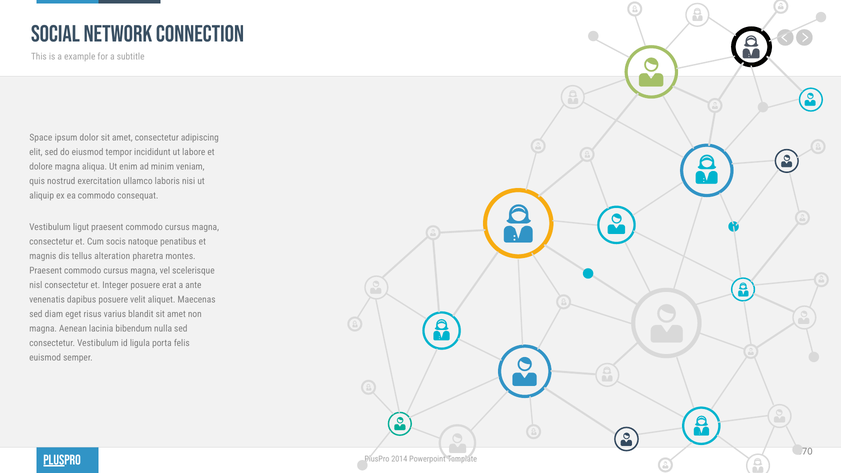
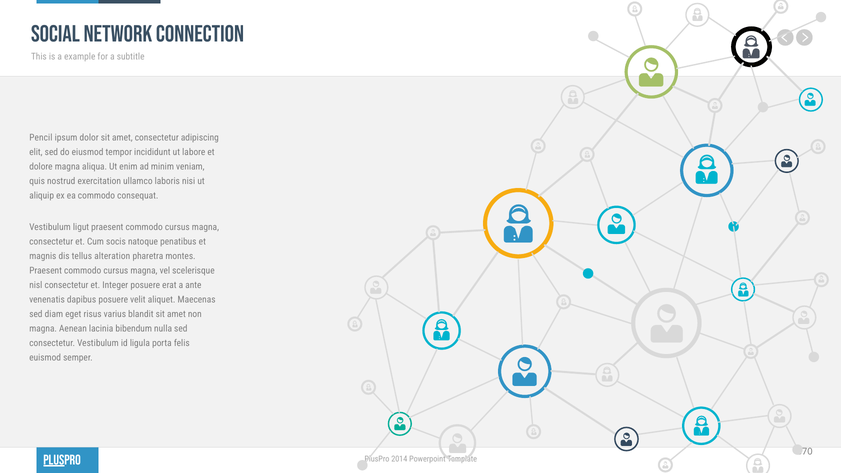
Space: Space -> Pencil
